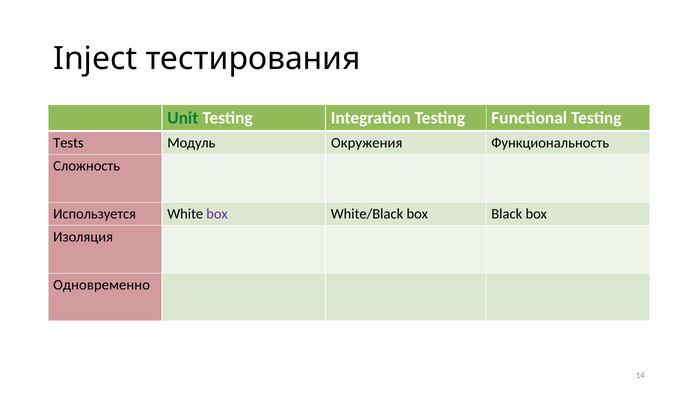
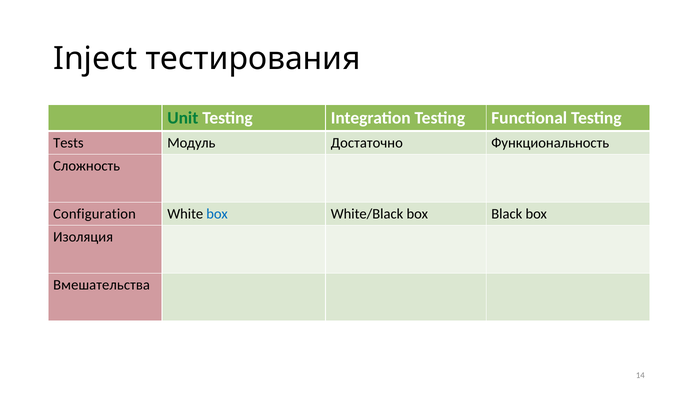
Окружения: Окружения -> Достаточно
Используется: Используется -> Configuration
box at (217, 214) colour: purple -> blue
Одновременно: Одновременно -> Вмешательства
